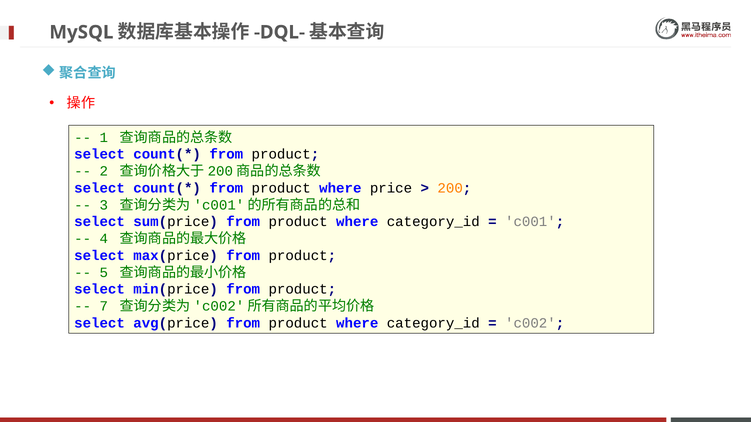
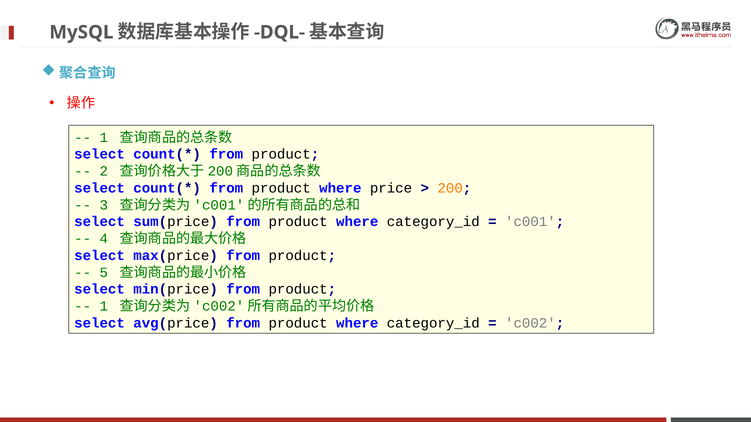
7 at (104, 307): 7 -> 1
